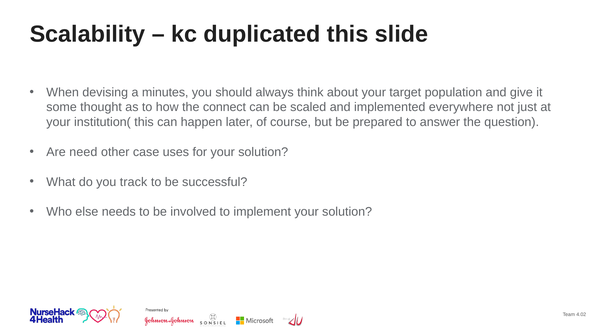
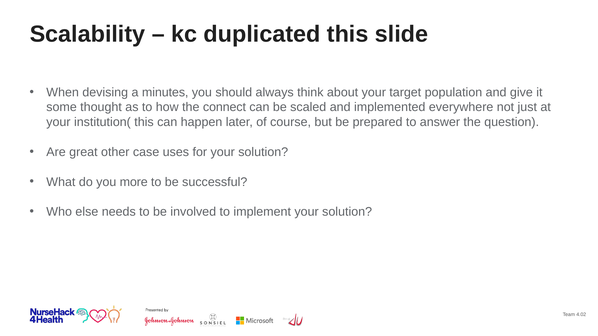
need: need -> great
track: track -> more
